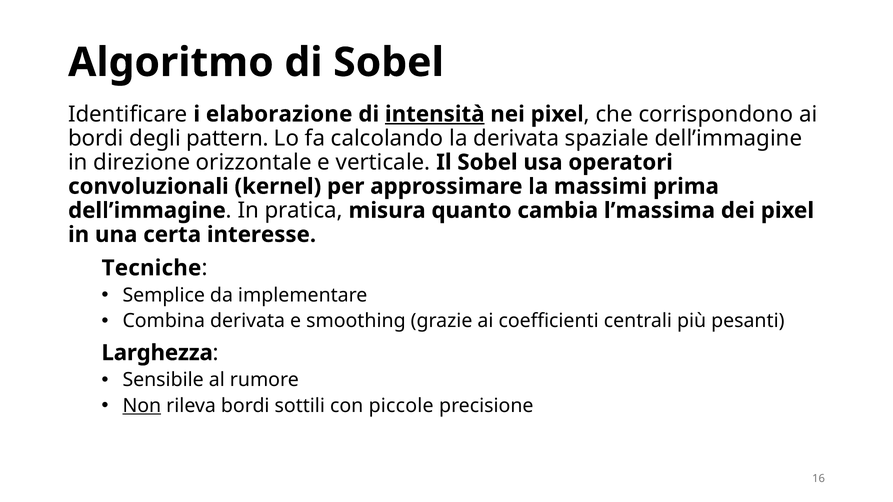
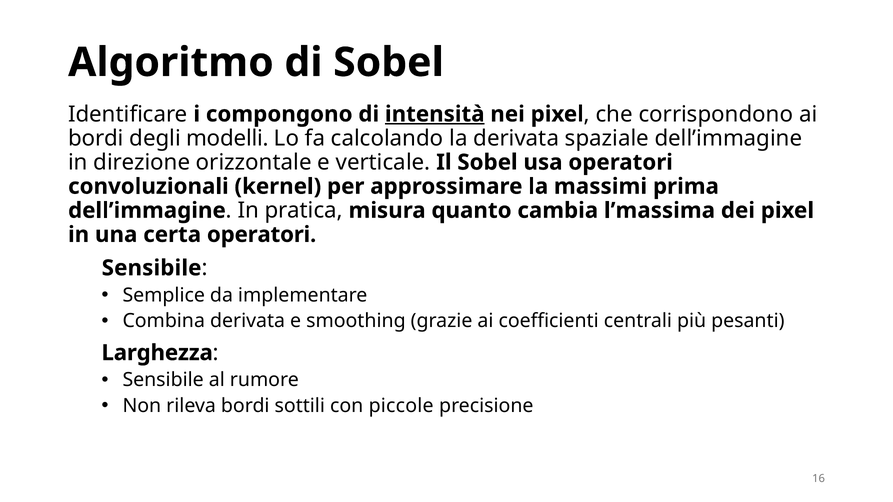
elaborazione: elaborazione -> compongono
pattern: pattern -> modelli
certa interesse: interesse -> operatori
Tecniche at (152, 268): Tecniche -> Sensibile
Non underline: present -> none
